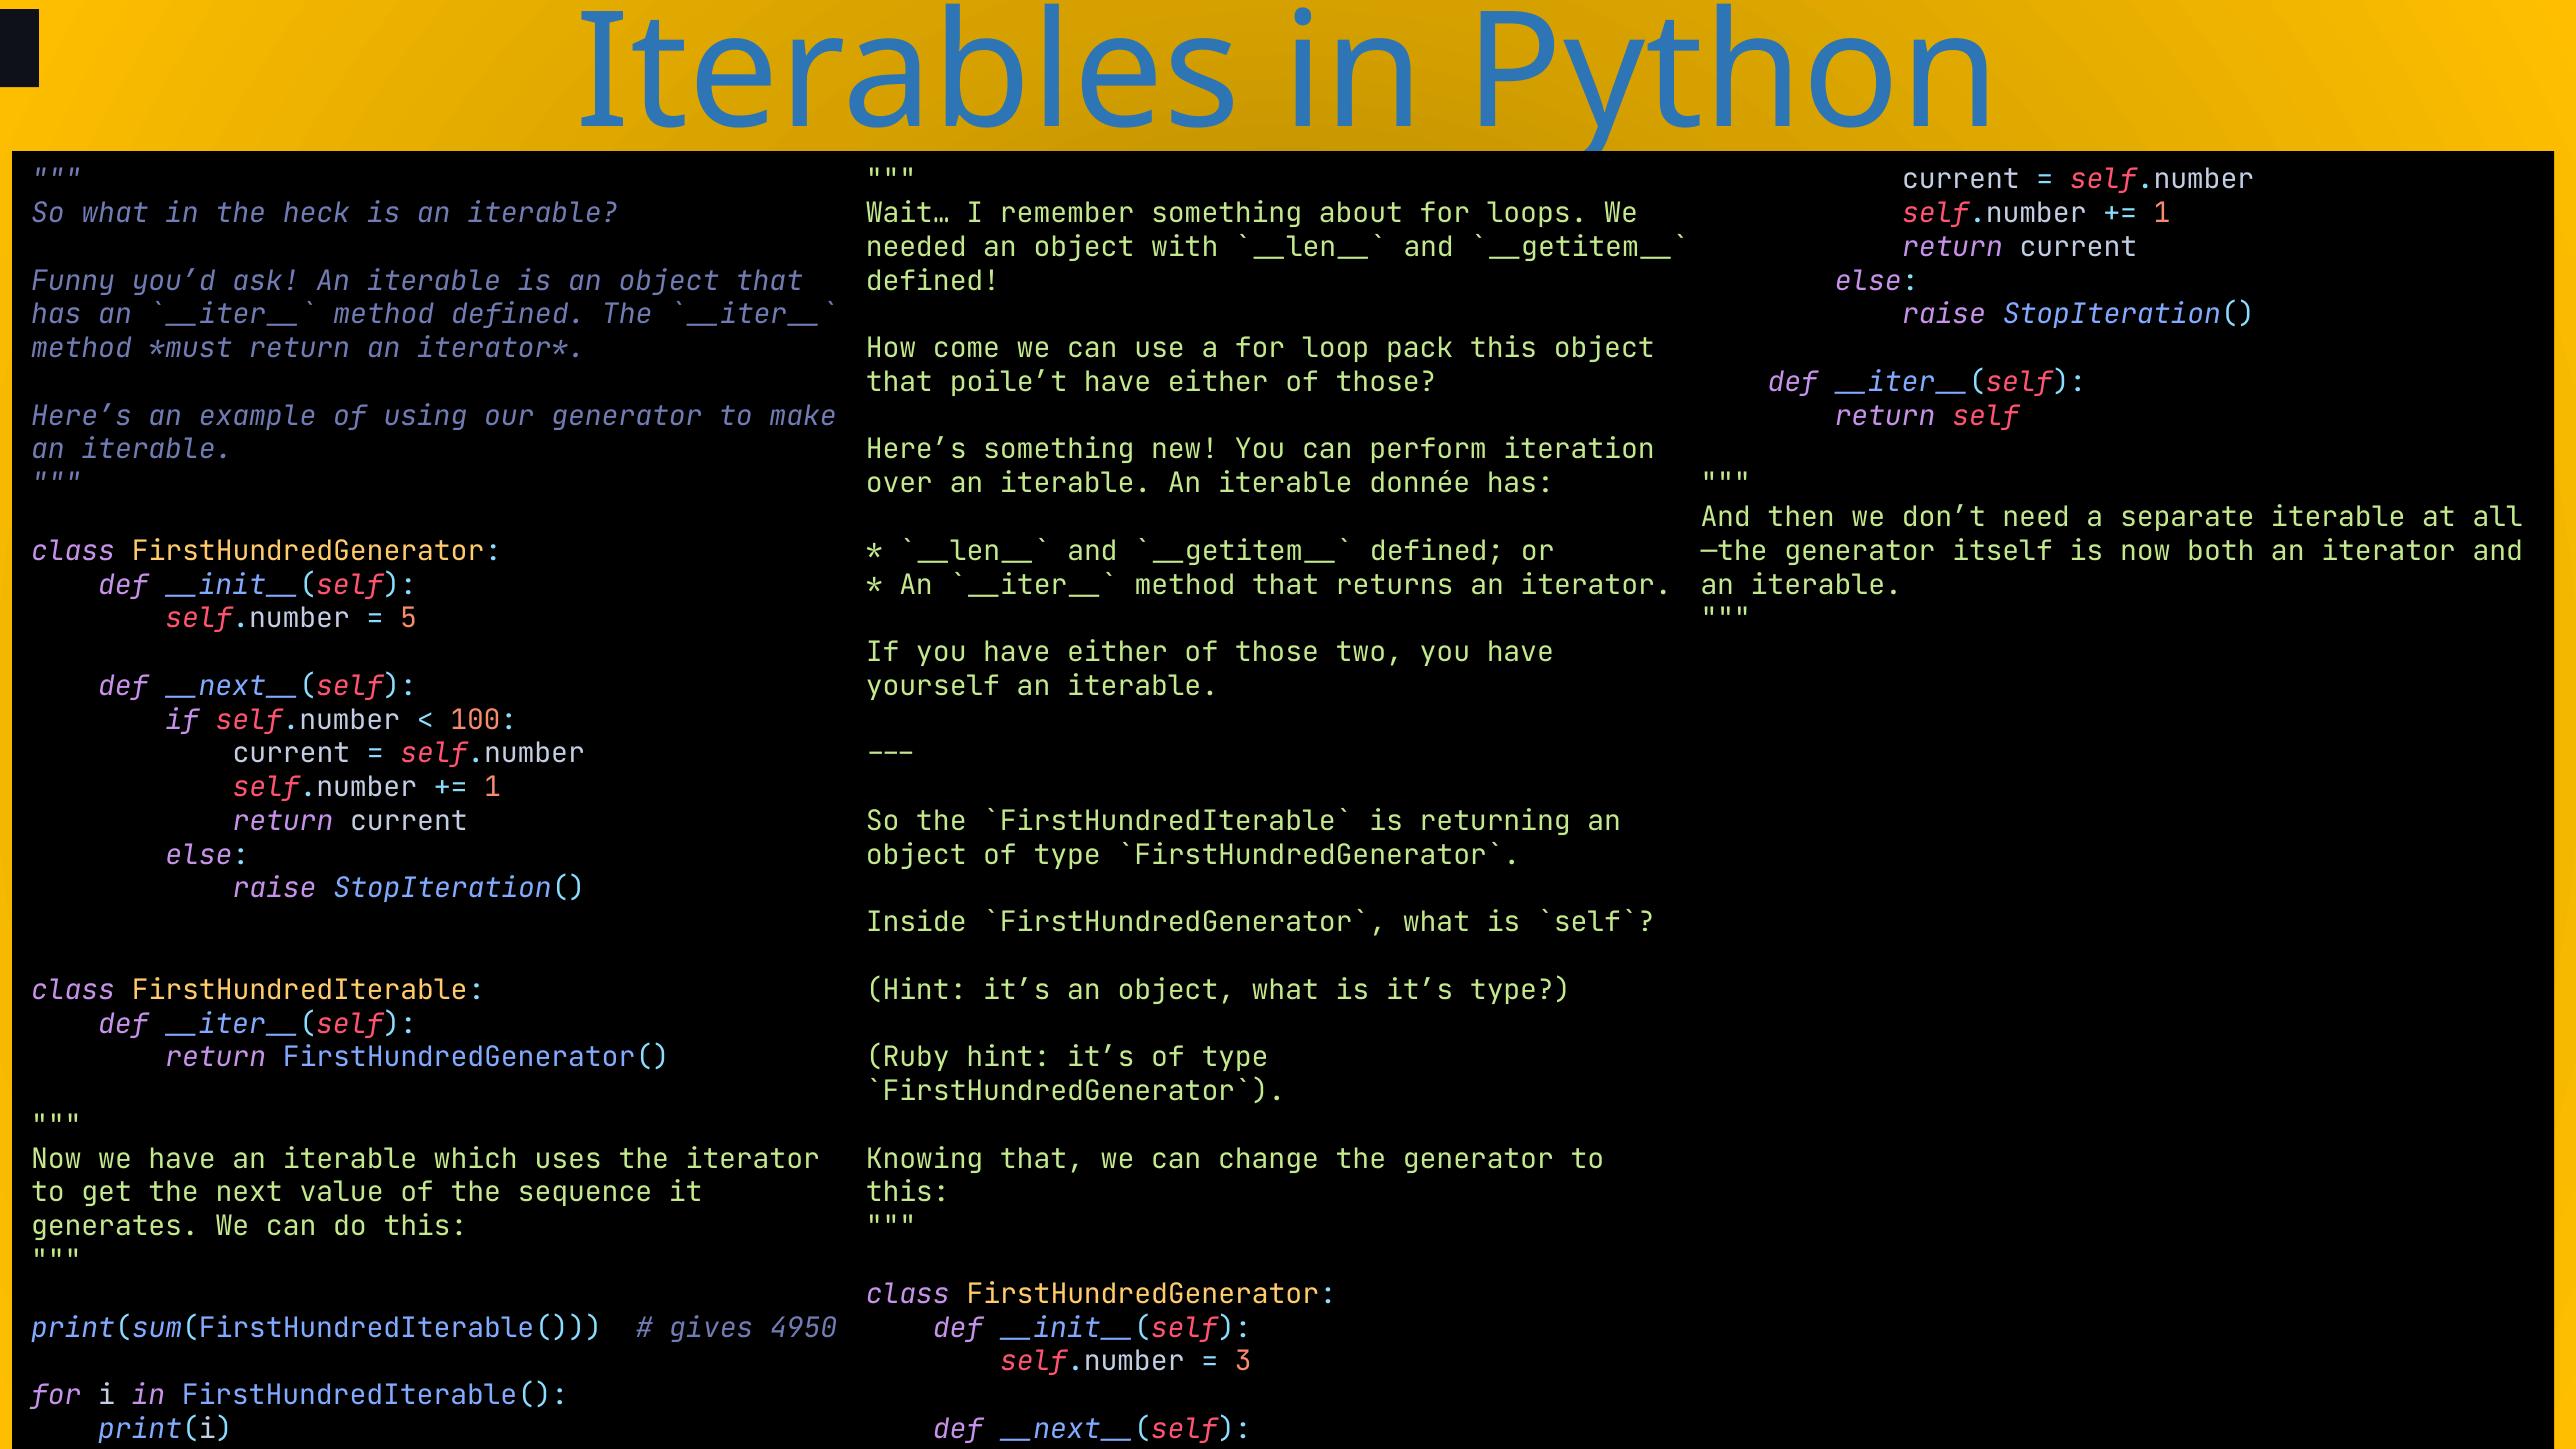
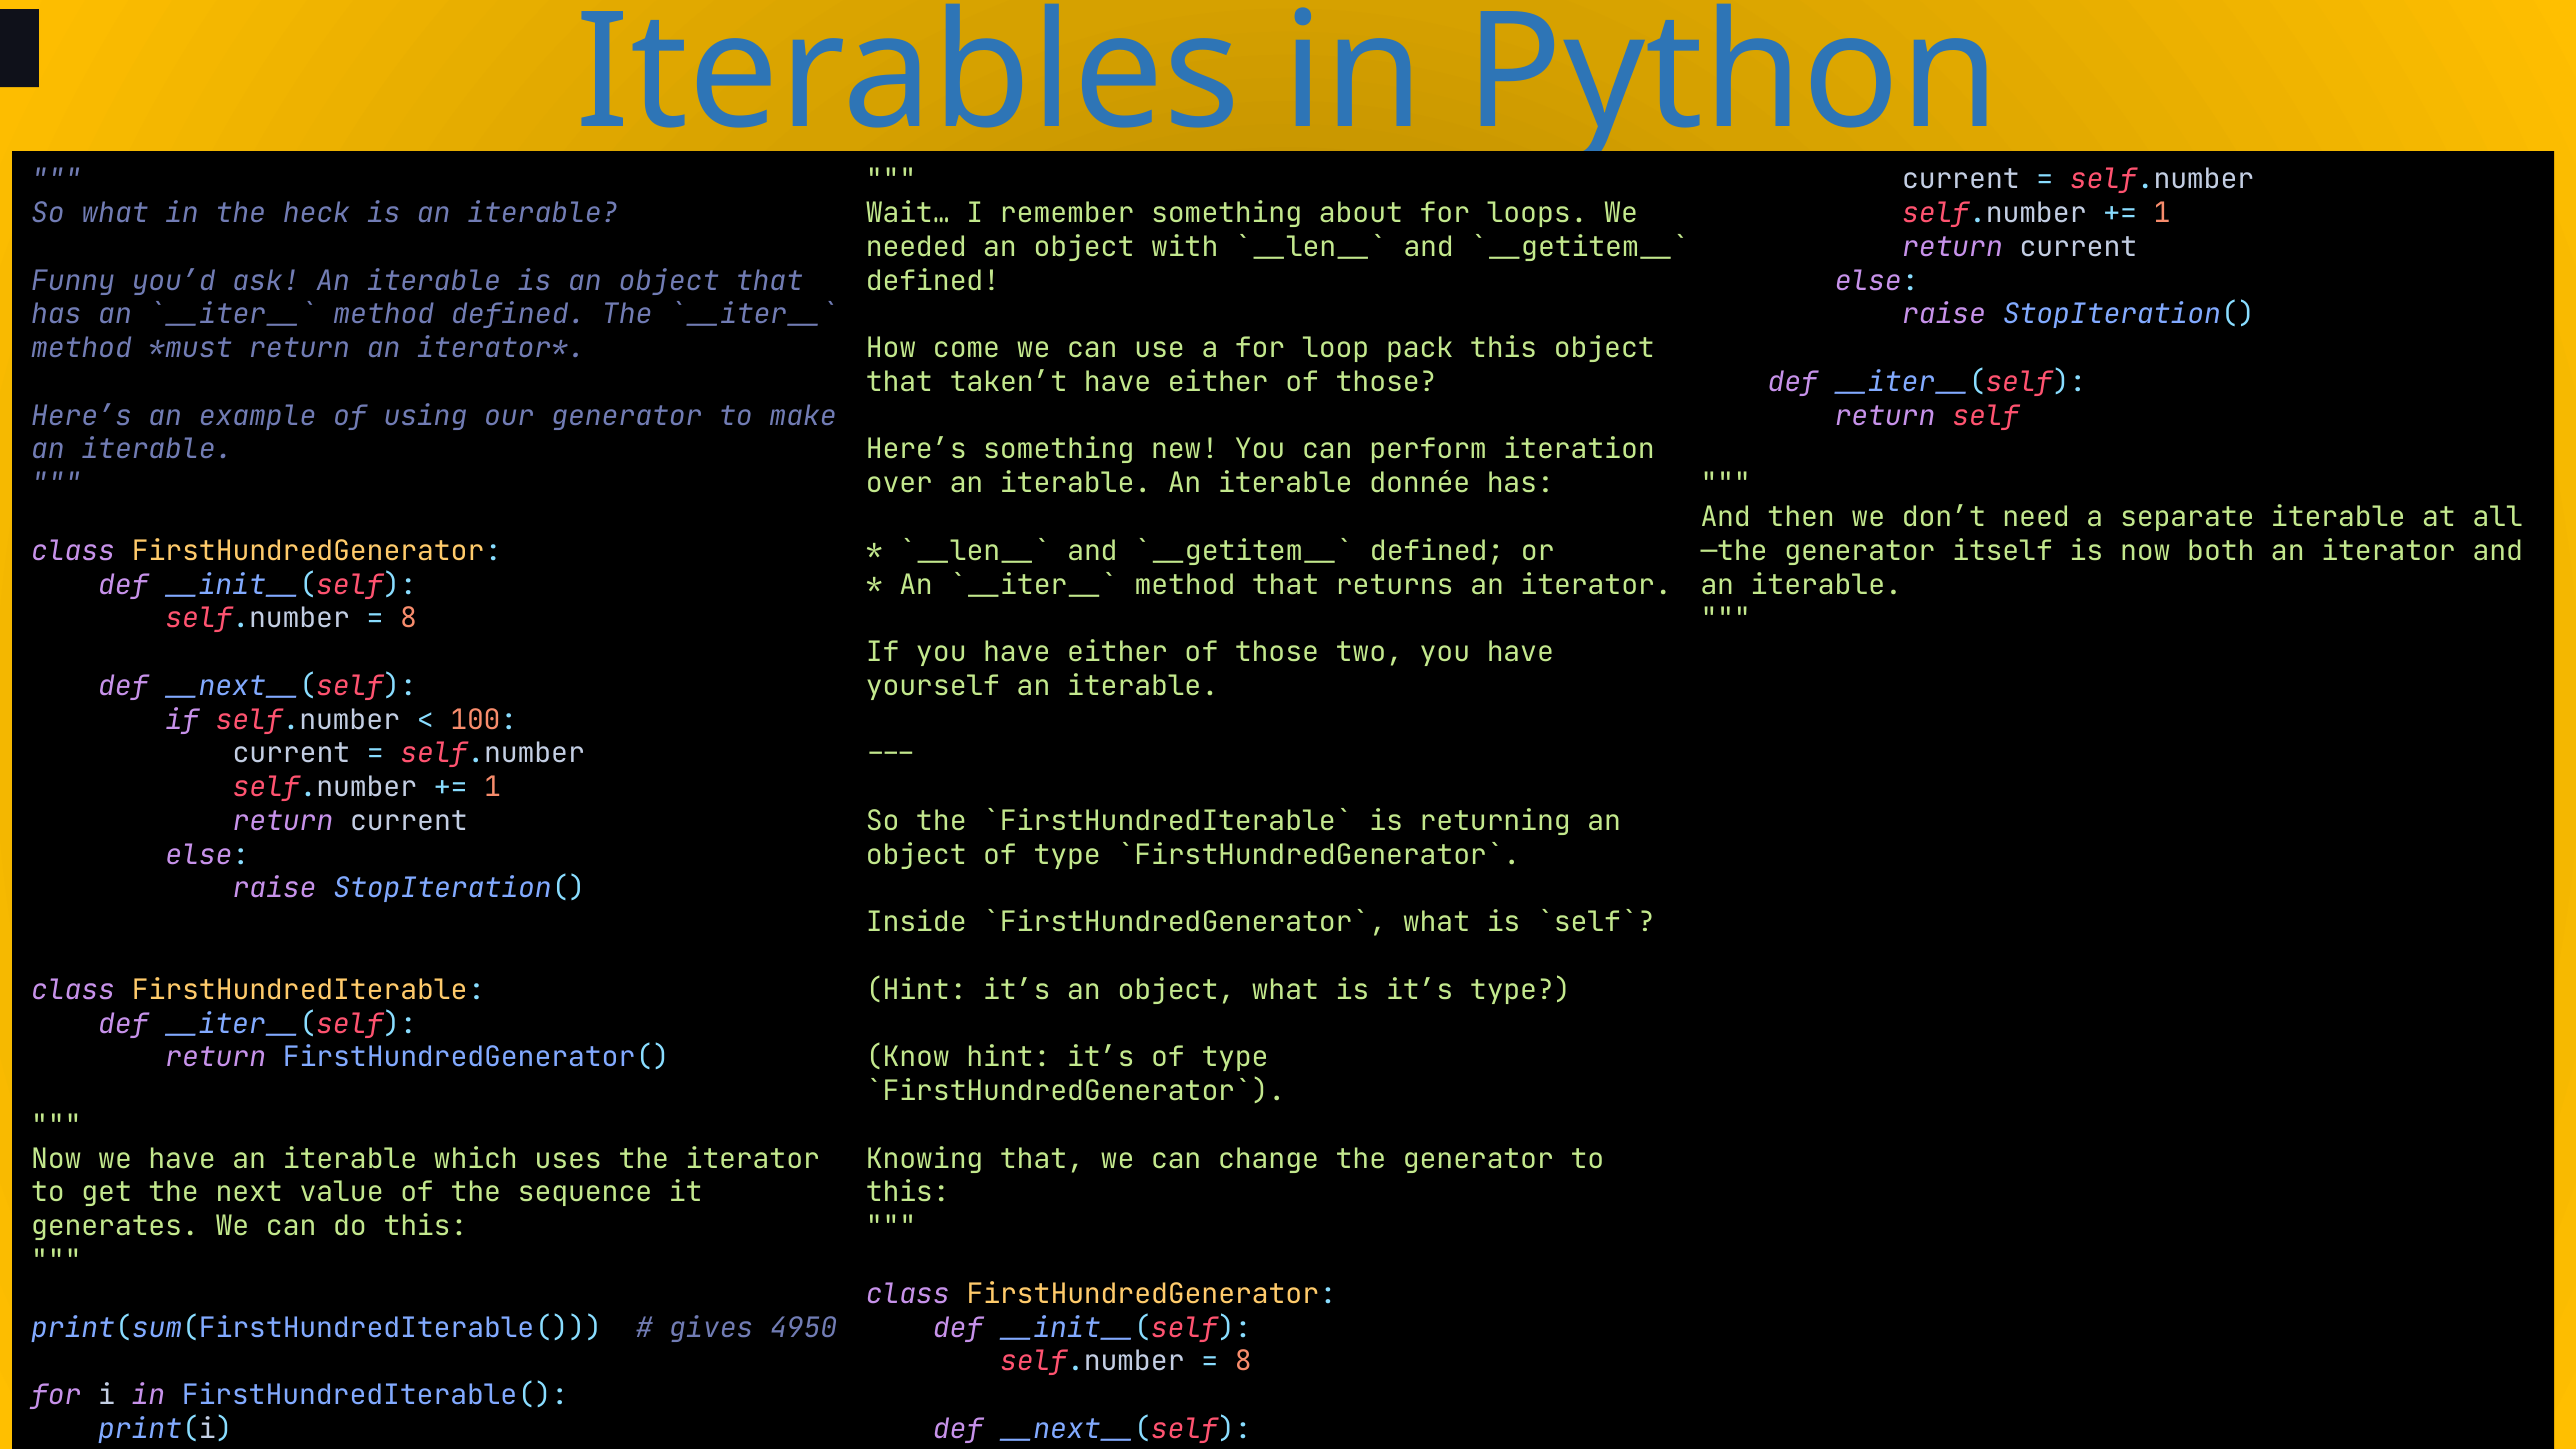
poile’t: poile’t -> taken’t
5 at (409, 619): 5 -> 8
Ruby: Ruby -> Know
3 at (1243, 1362): 3 -> 8
